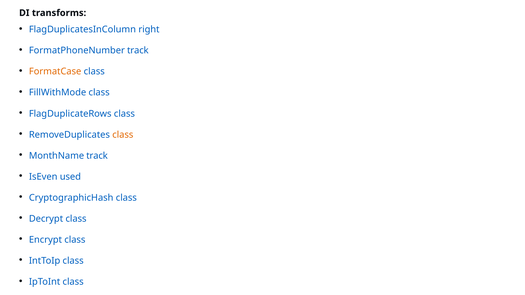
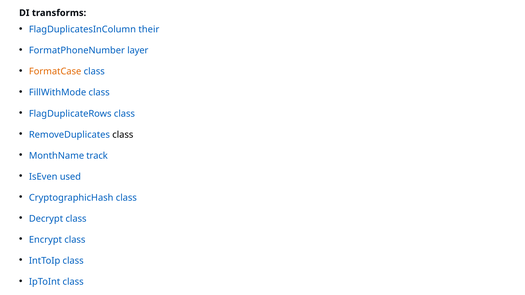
right: right -> their
FormatPhoneNumber track: track -> layer
class at (123, 135) colour: orange -> black
